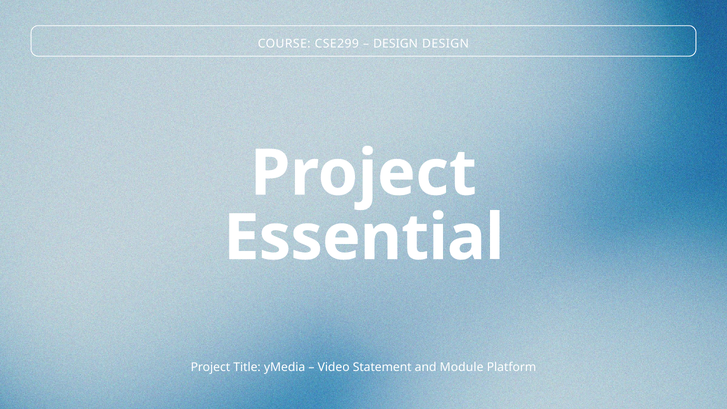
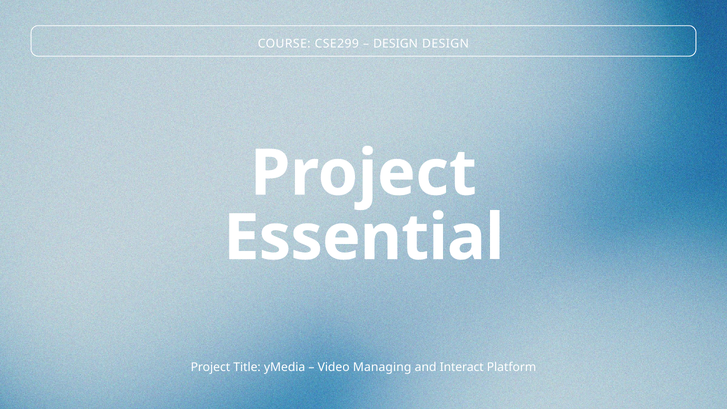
Statement: Statement -> Managing
Module: Module -> Interact
